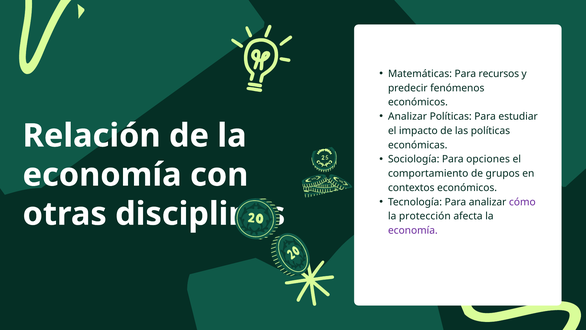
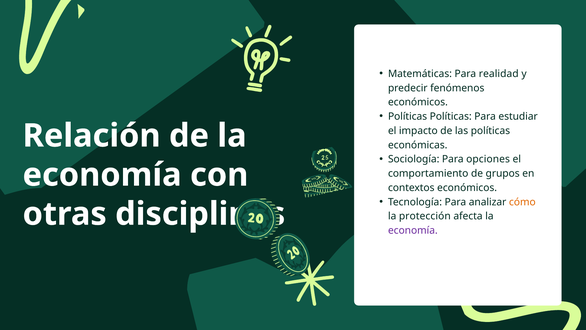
recursos: recursos -> realidad
Analizar at (408, 116): Analizar -> Políticas
cómo colour: purple -> orange
